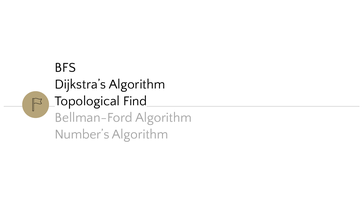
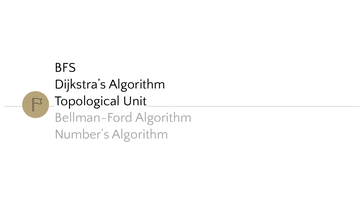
Find: Find -> Unit
